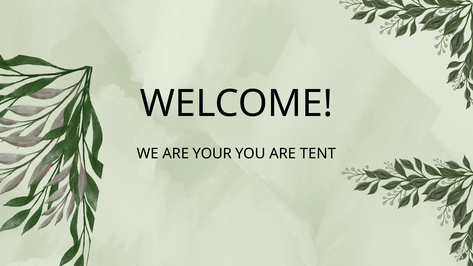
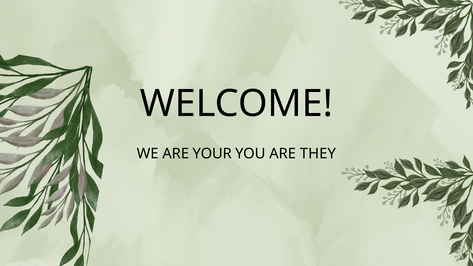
TENT: TENT -> THEY
